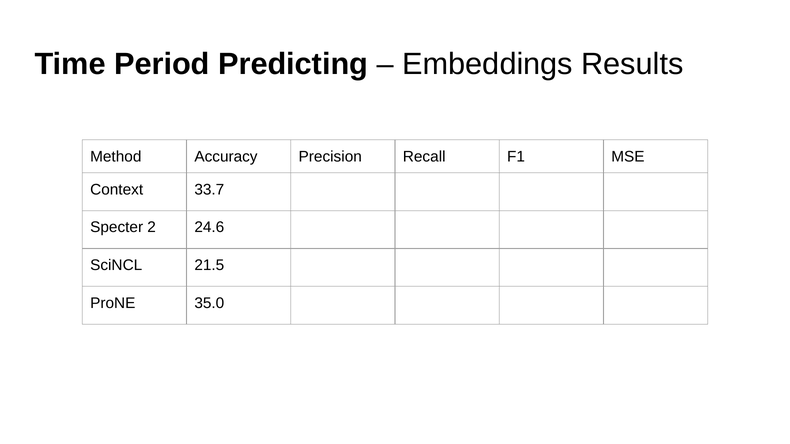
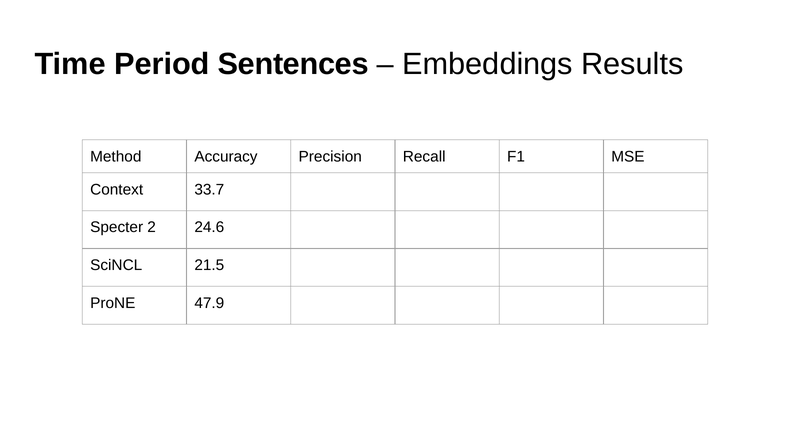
Predicting: Predicting -> Sentences
35.0: 35.0 -> 47.9
